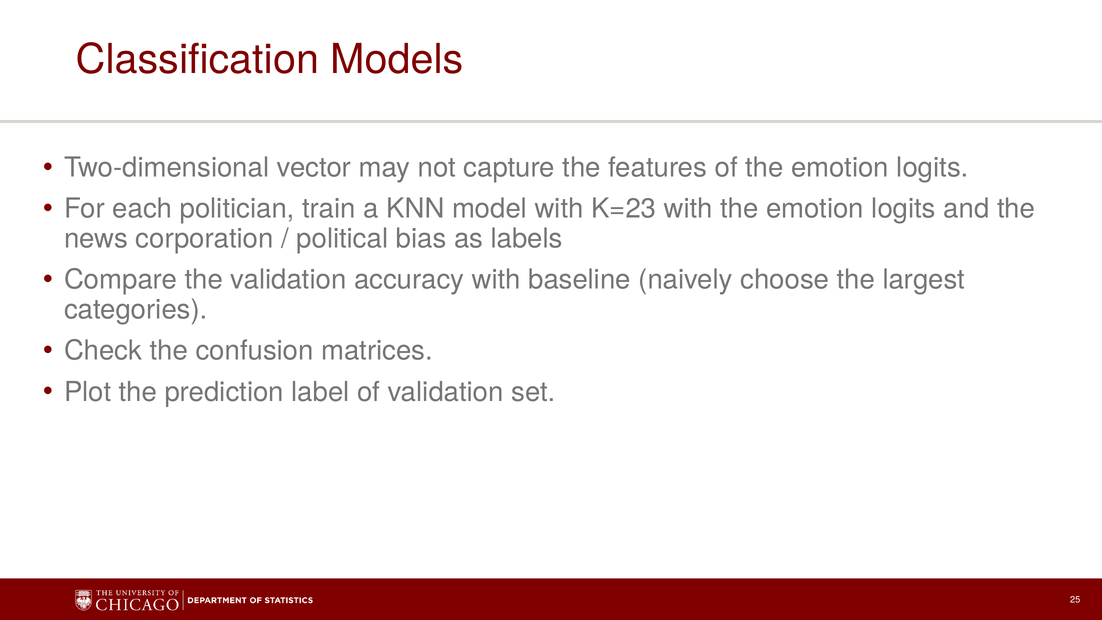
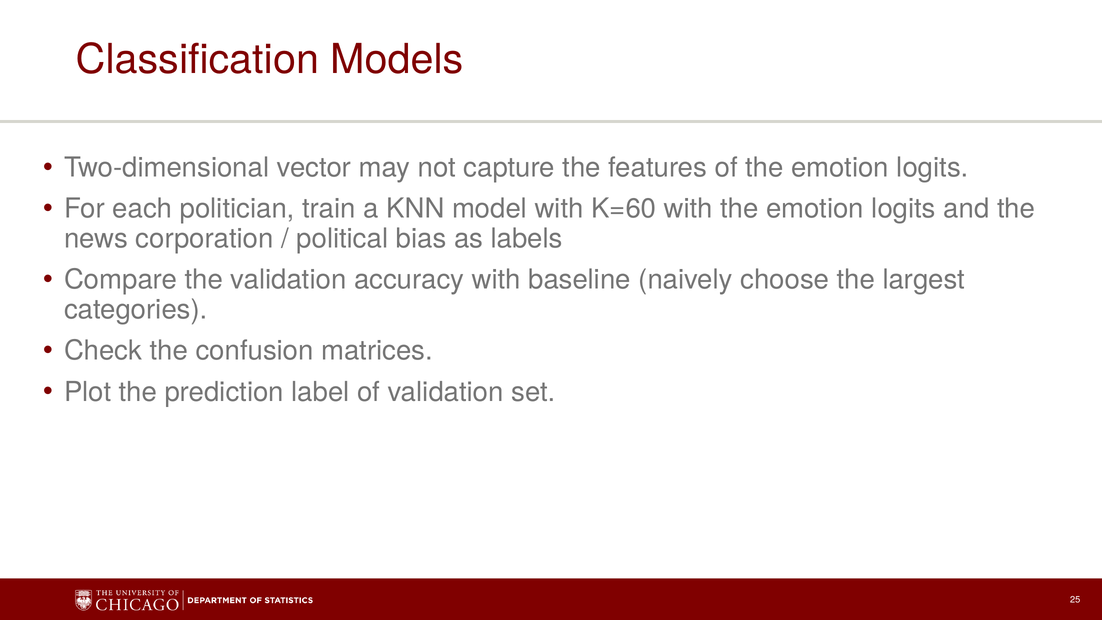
K=23: K=23 -> K=60
